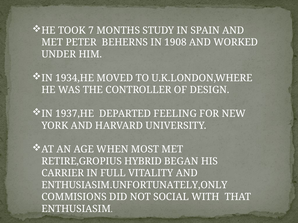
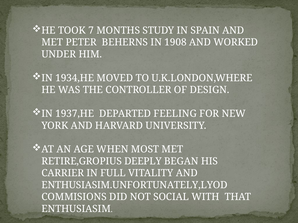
HYBRID: HYBRID -> DEEPLY
ENTHUSIASIM.UNFORTUNATELY,ONLY: ENTHUSIASIM.UNFORTUNATELY,ONLY -> ENTHUSIASIM.UNFORTUNATELY,LYOD
